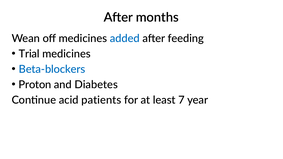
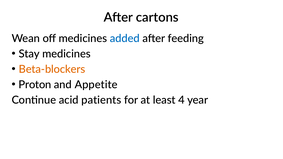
months: months -> cartons
Trial: Trial -> Stay
Beta-blockers colour: blue -> orange
Diabetes: Diabetes -> Appetite
7: 7 -> 4
